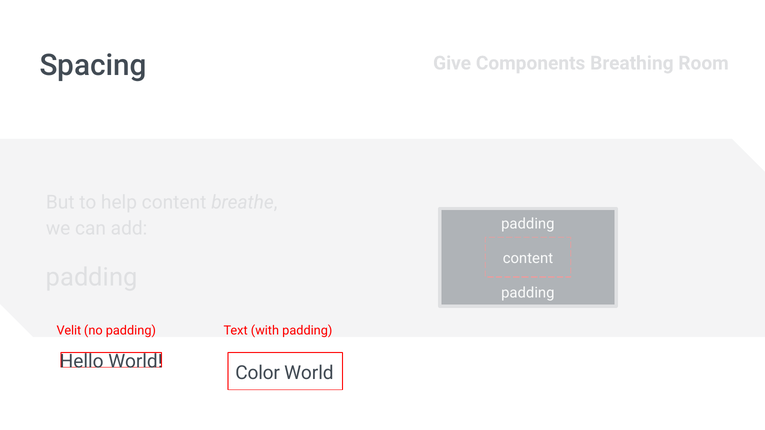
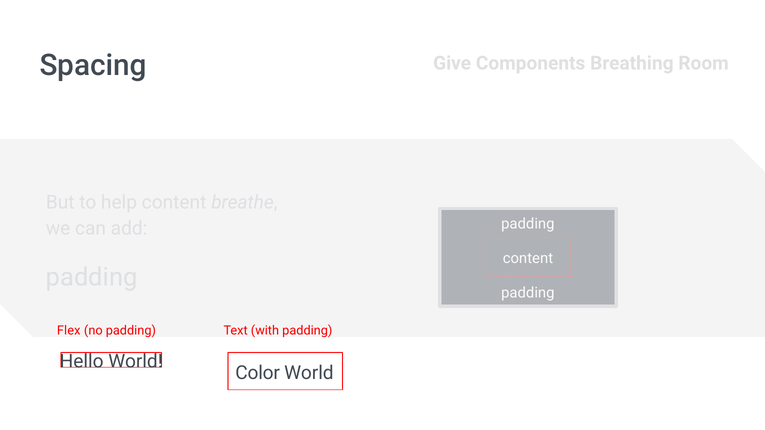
Velit: Velit -> Flex
